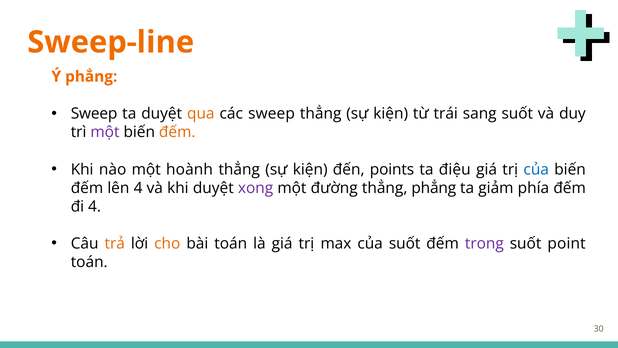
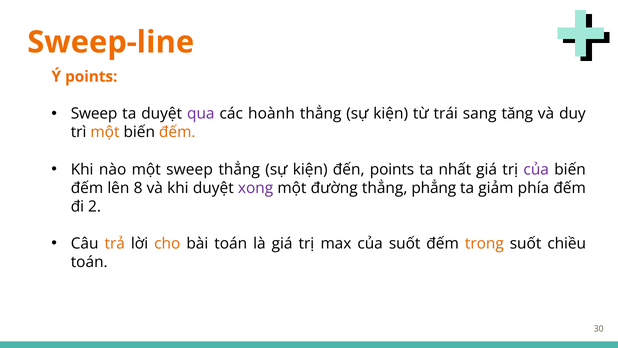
Ý phẳng: phẳng -> points
qua colour: orange -> purple
các sweep: sweep -> hoành
sang suốt: suốt -> tăng
một at (105, 132) colour: purple -> orange
một hoành: hoành -> sweep
điệu: điệu -> nhất
của at (536, 169) colour: blue -> purple
lên 4: 4 -> 8
đi 4: 4 -> 2
trong colour: purple -> orange
point: point -> chiều
